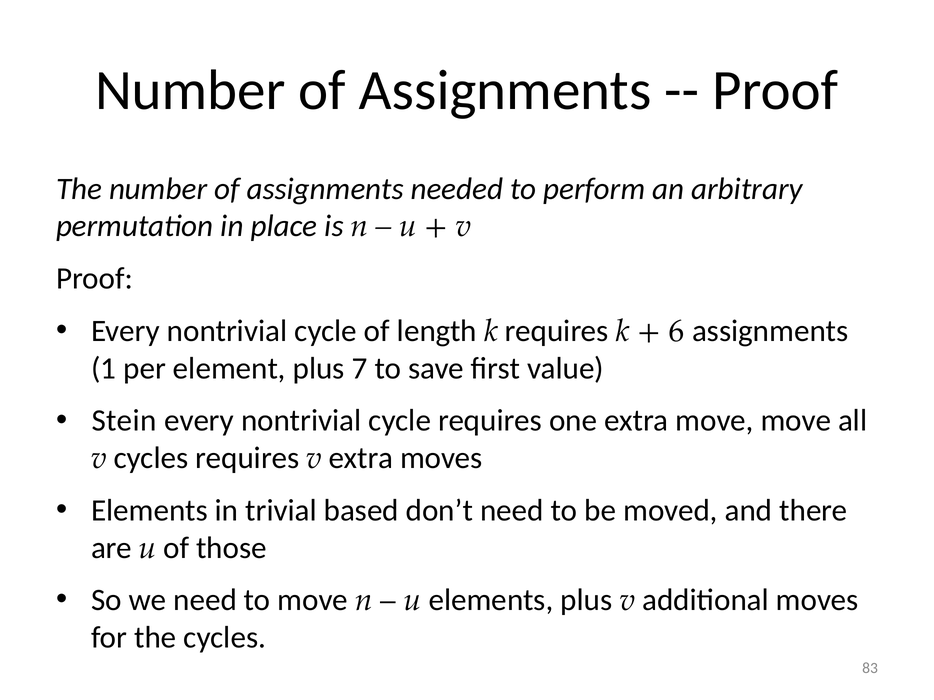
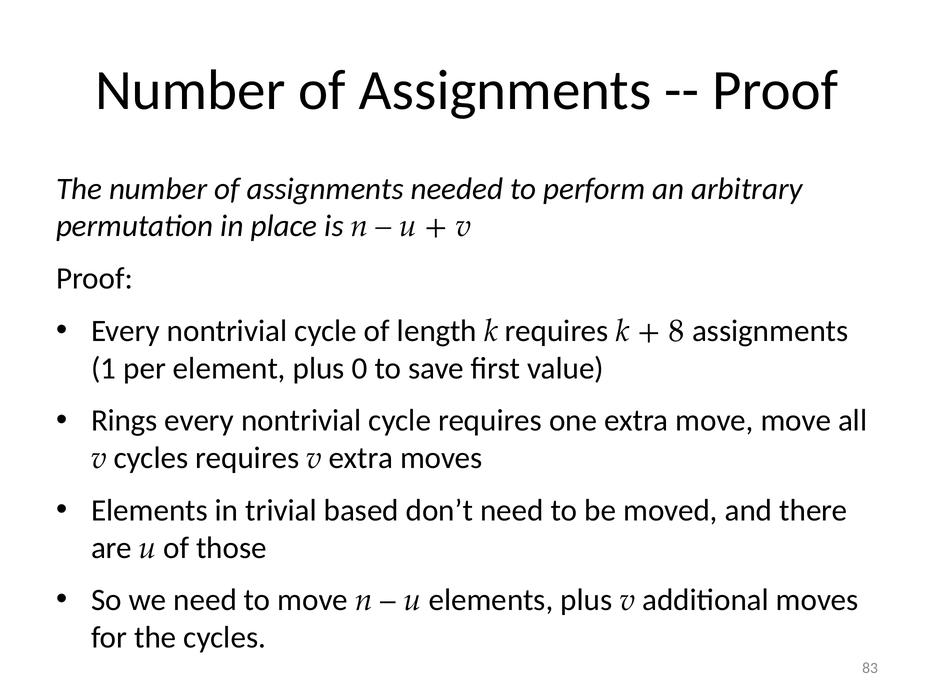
6: 6 -> 8
7: 7 -> 0
Stein: Stein -> Rings
